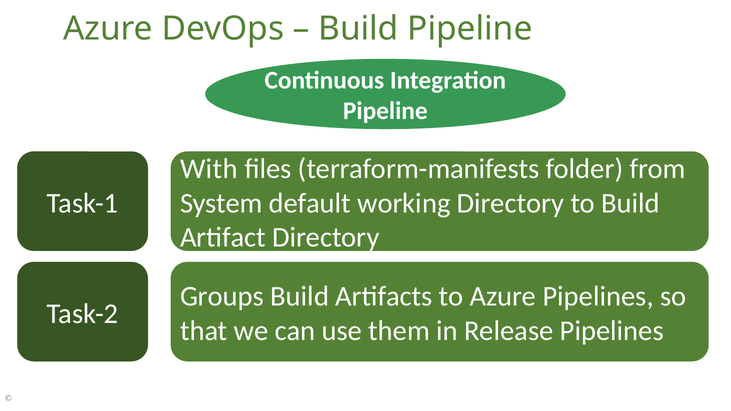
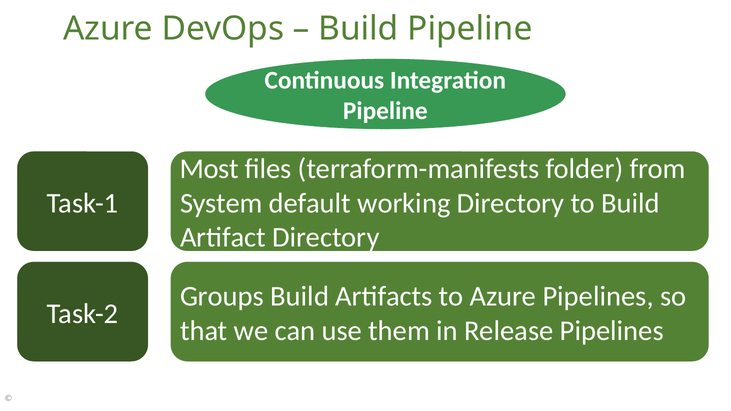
With: With -> Most
